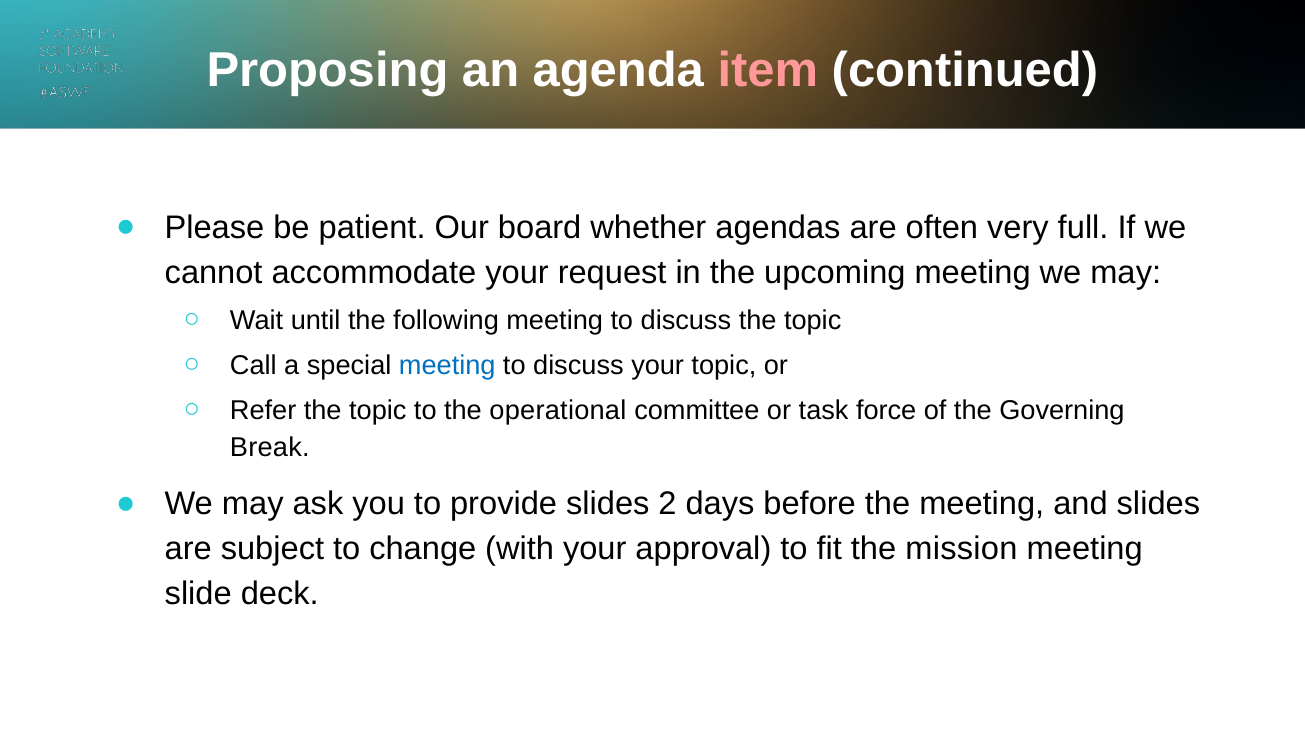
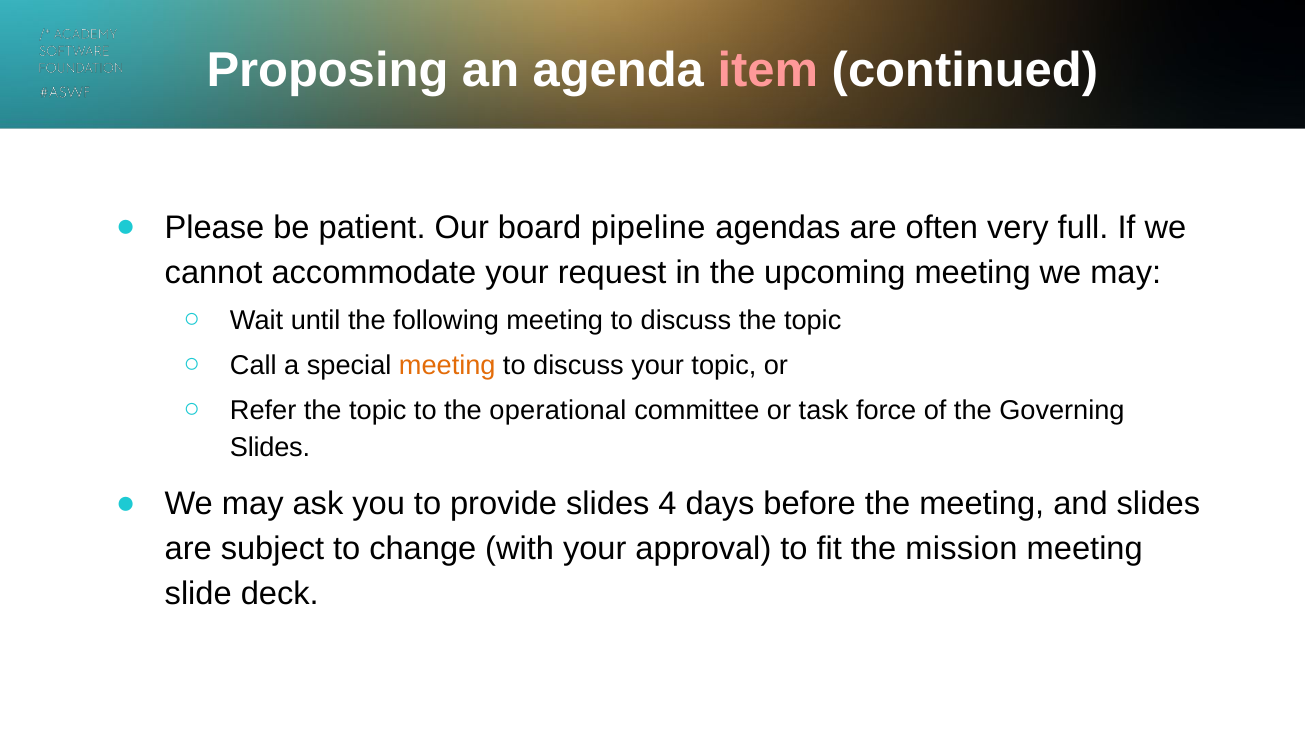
whether: whether -> pipeline
meeting at (447, 365) colour: blue -> orange
Break at (270, 448): Break -> Slides
2: 2 -> 4
